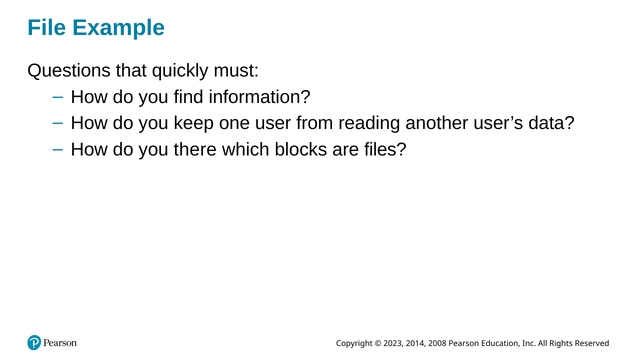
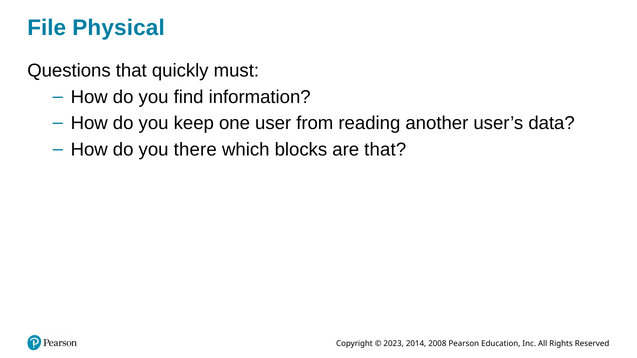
Example: Example -> Physical
are files: files -> that
